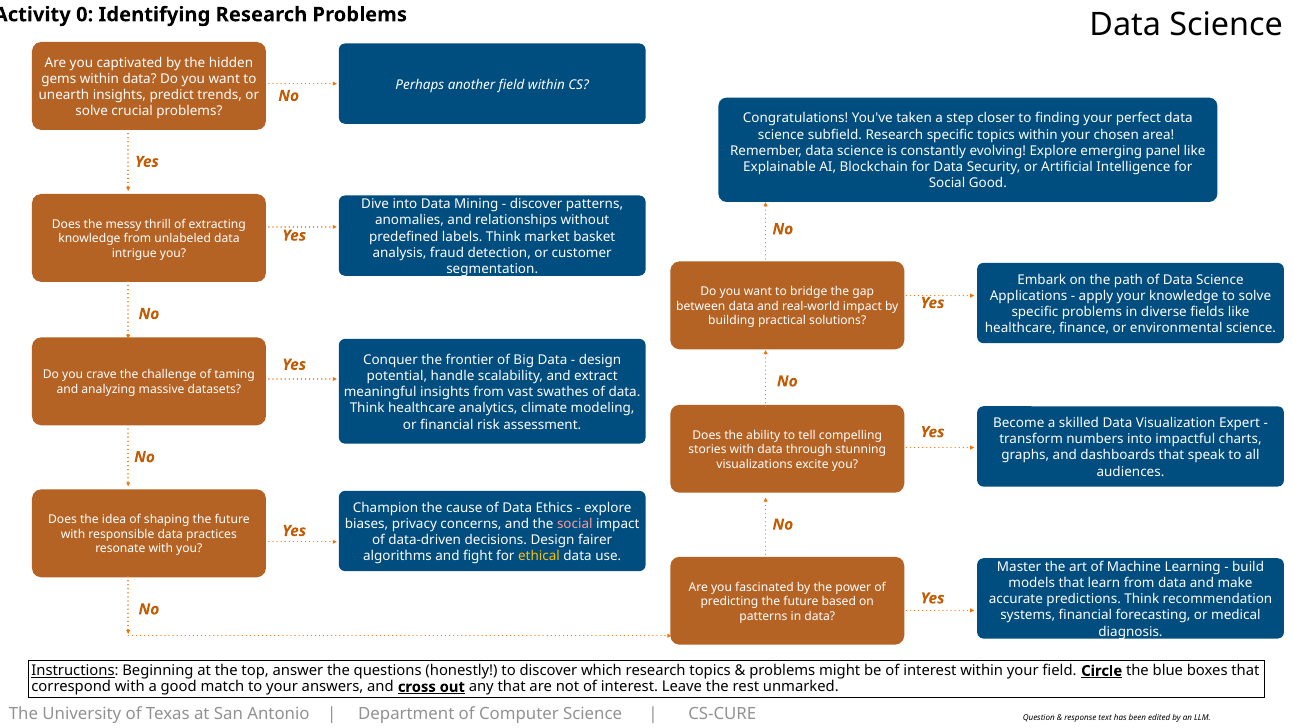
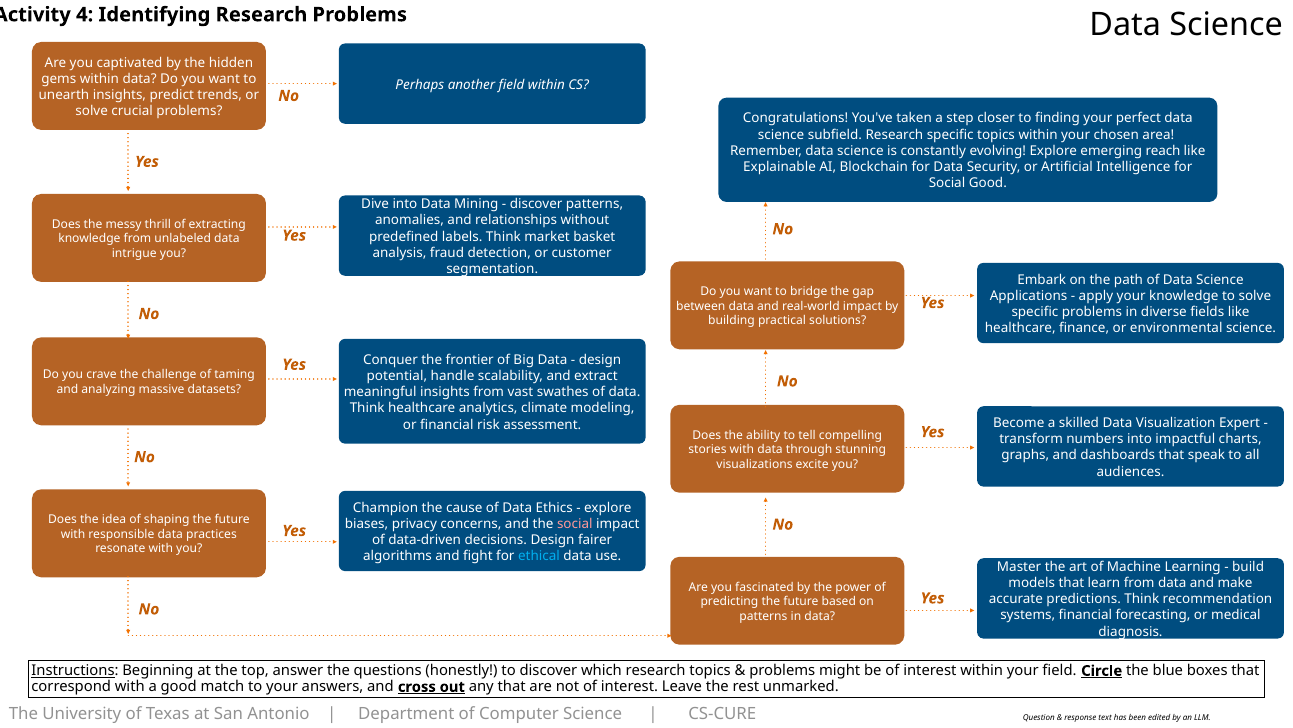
0: 0 -> 4
panel: panel -> reach
ethical colour: yellow -> light blue
